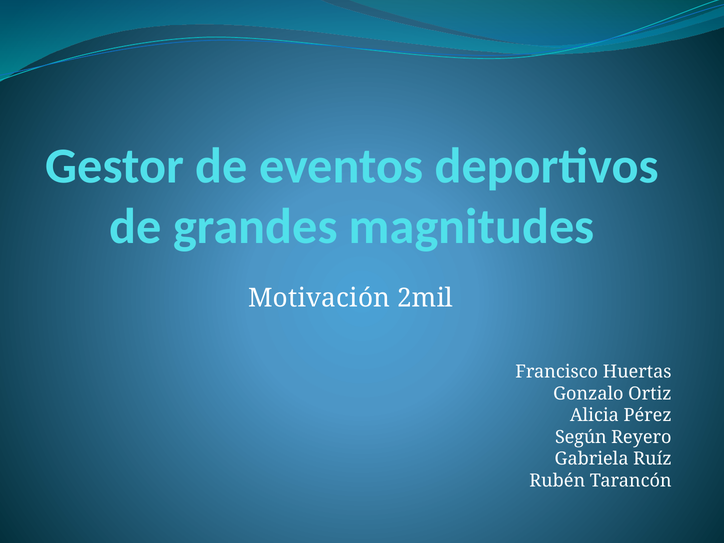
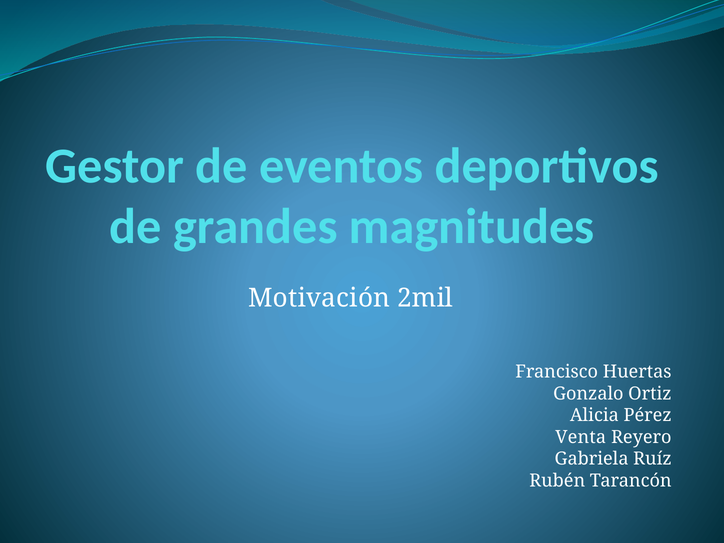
Según: Según -> Venta
